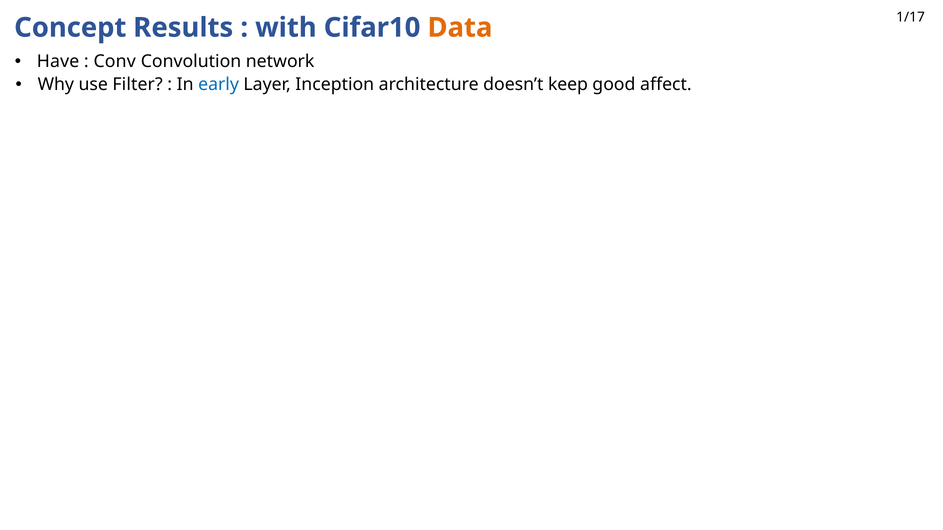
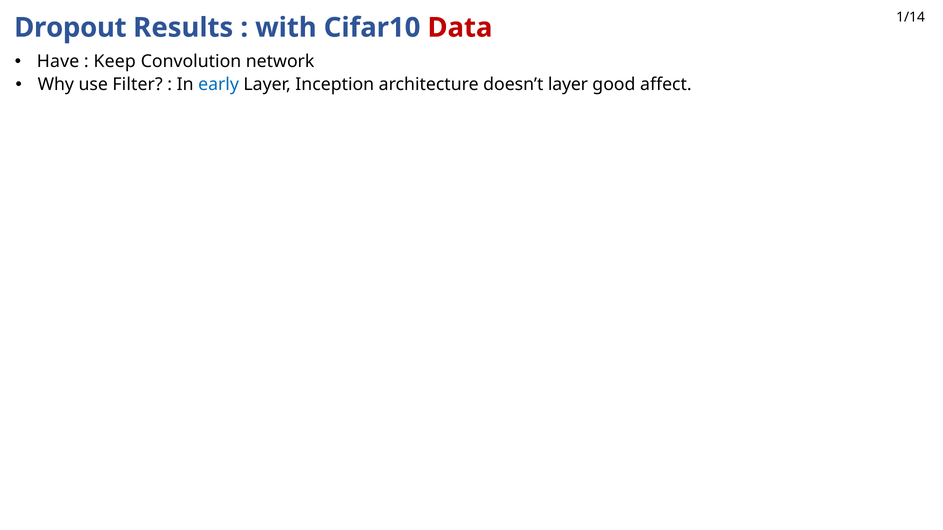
1/17: 1/17 -> 1/14
Concept: Concept -> Dropout
Data colour: orange -> red
Conv: Conv -> Keep
doesn’t keep: keep -> layer
